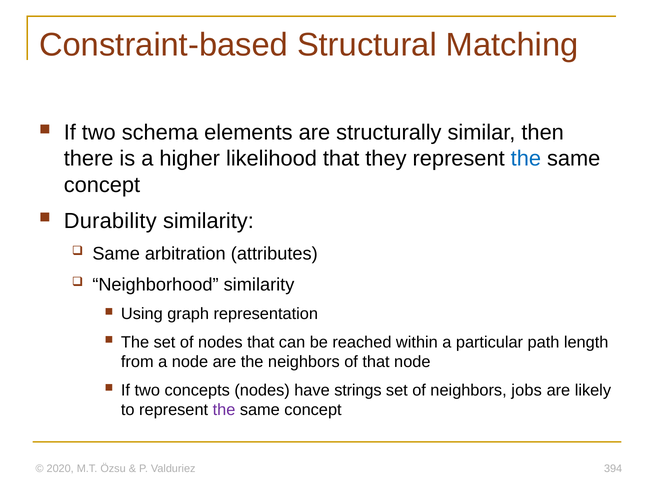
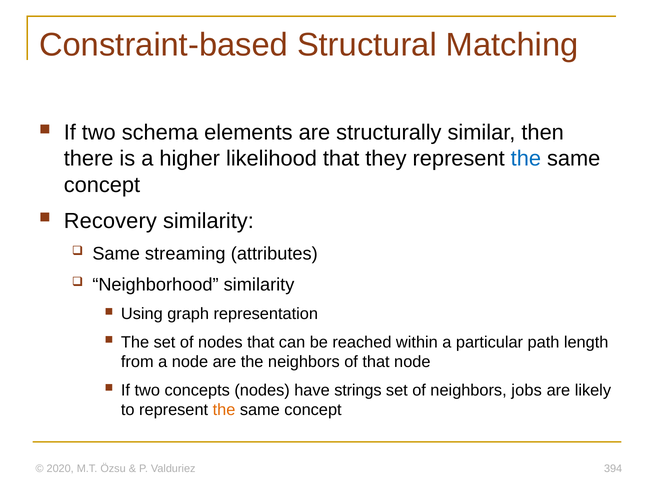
Durability: Durability -> Recovery
arbitration: arbitration -> streaming
the at (224, 410) colour: purple -> orange
